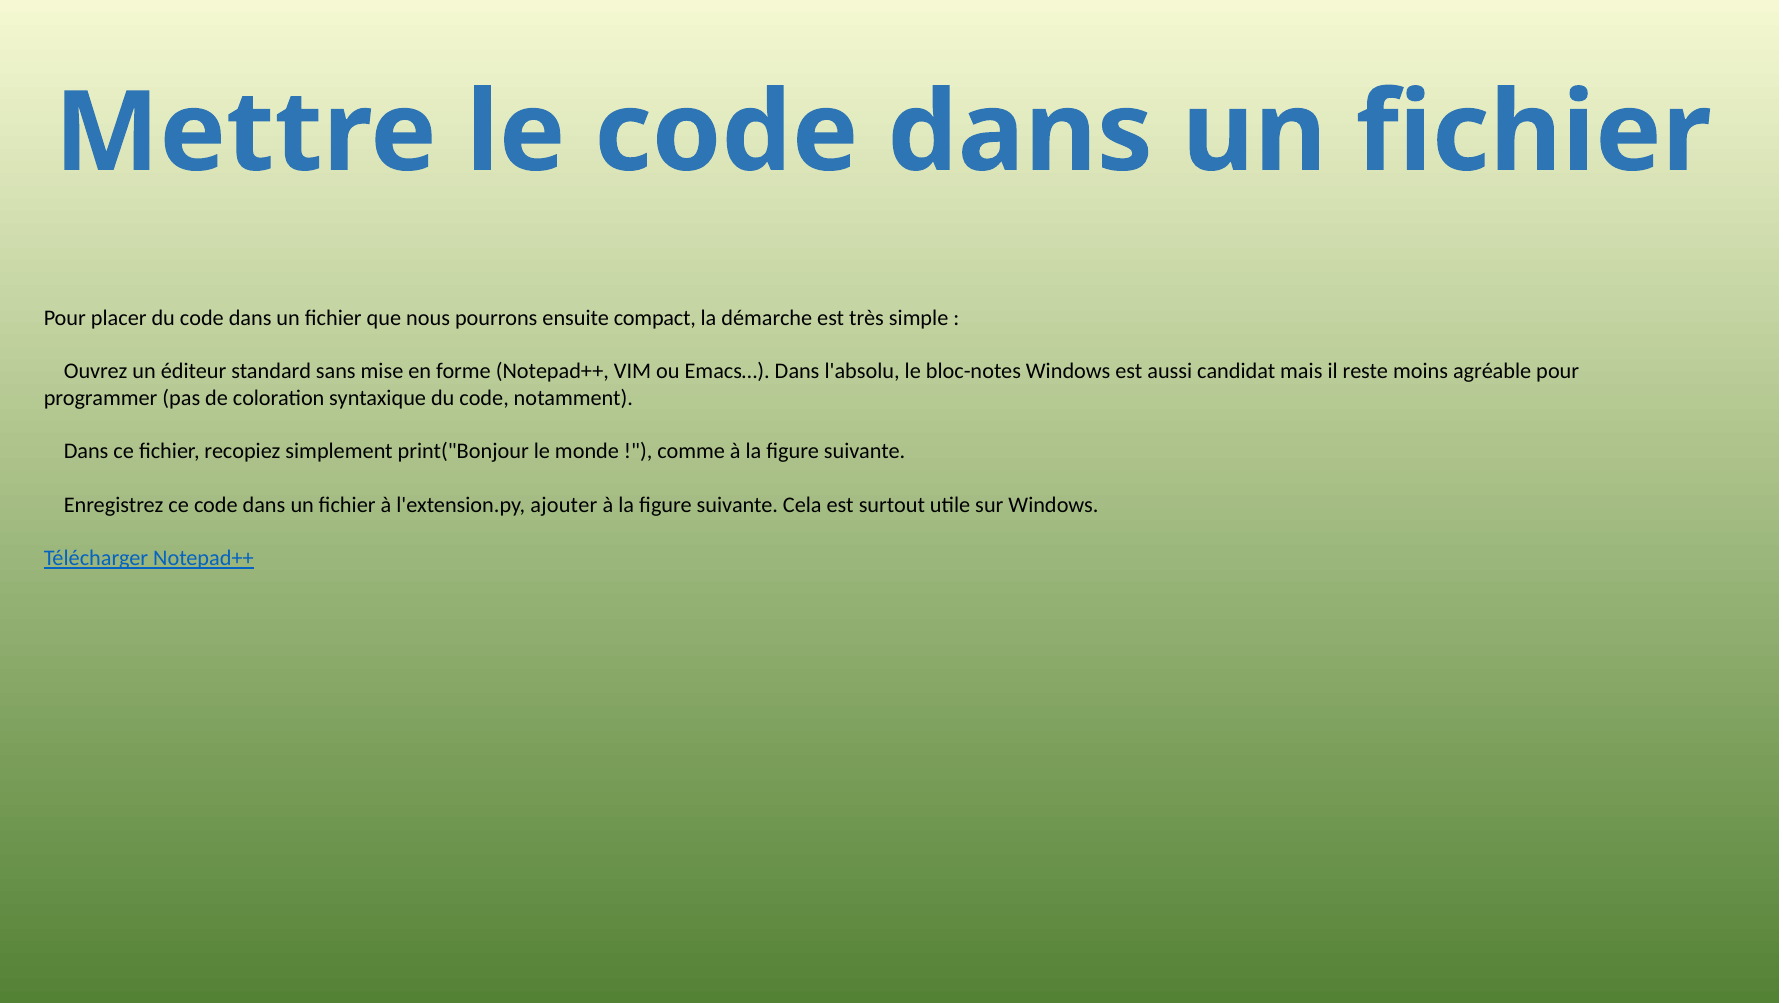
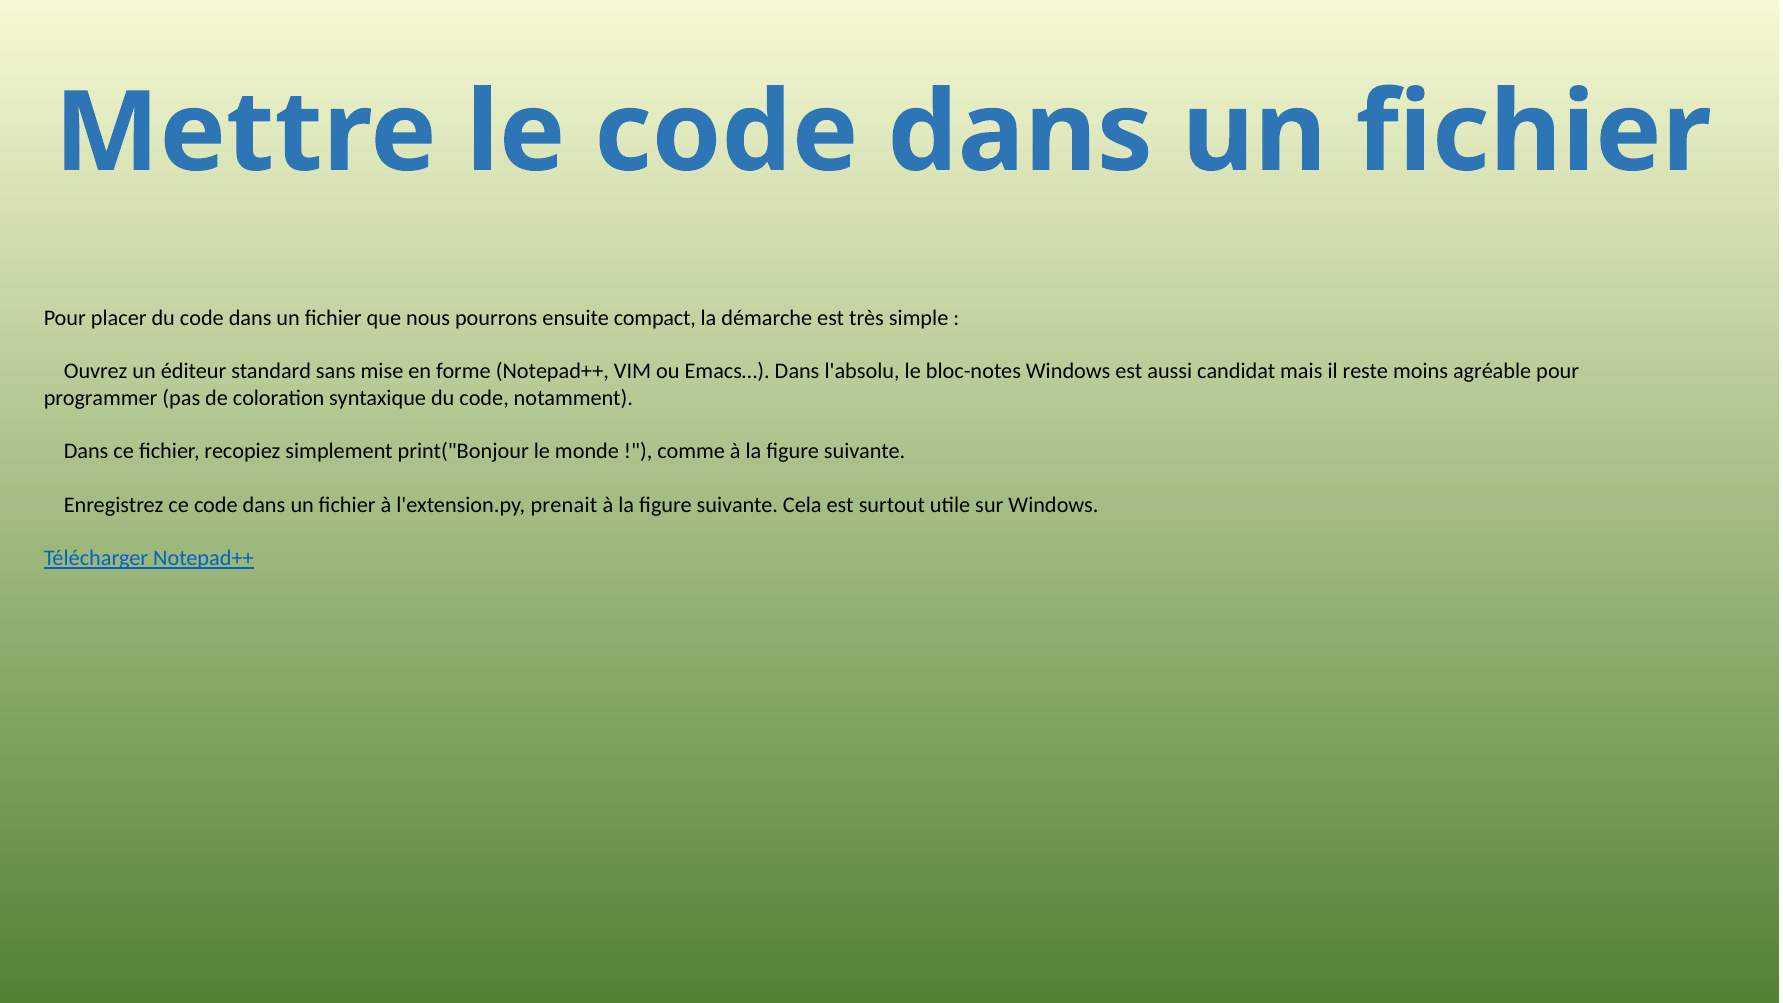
ajouter: ajouter -> prenait
